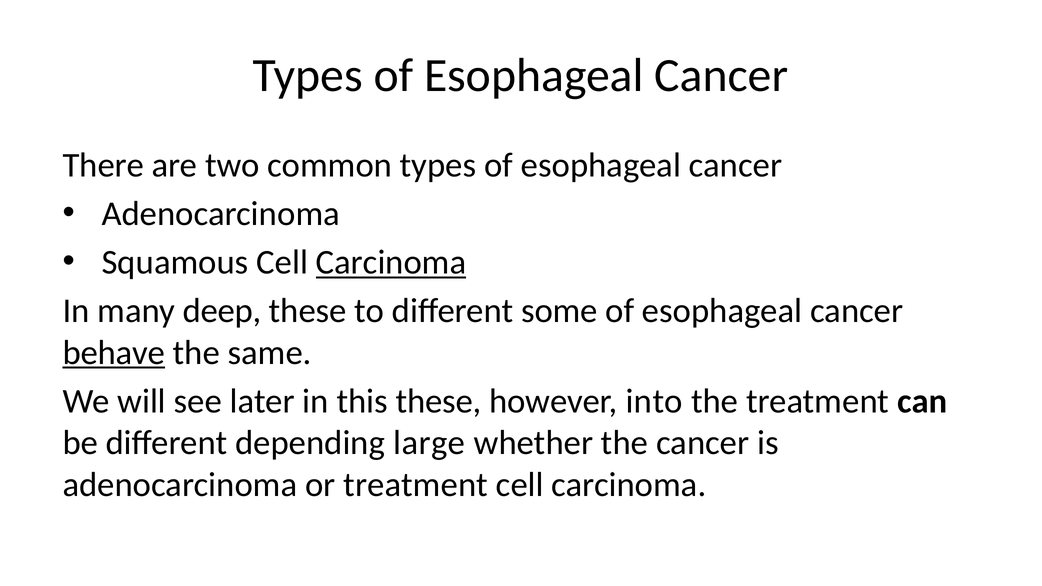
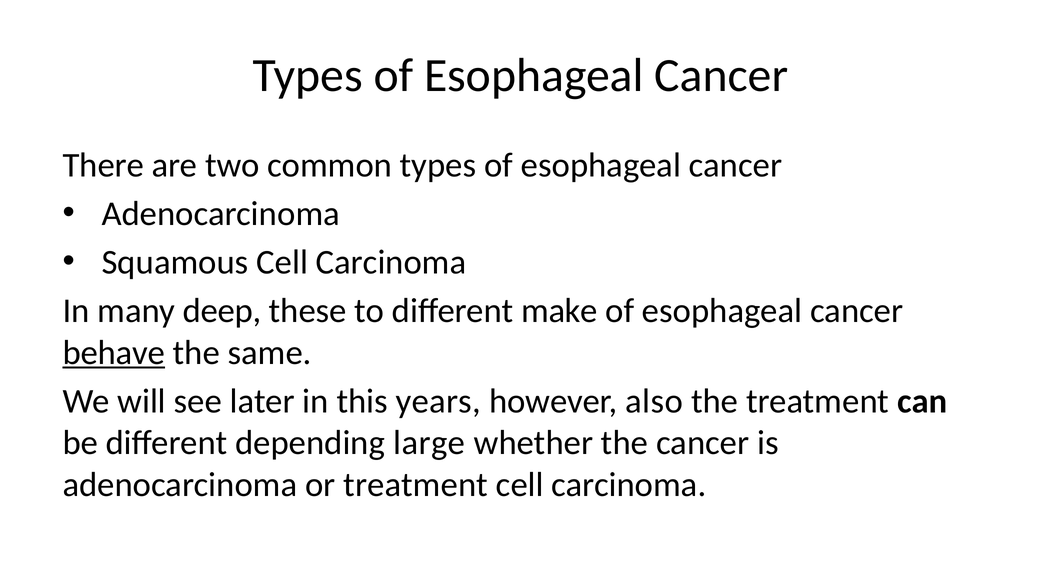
Carcinoma at (391, 262) underline: present -> none
some: some -> make
this these: these -> years
into: into -> also
